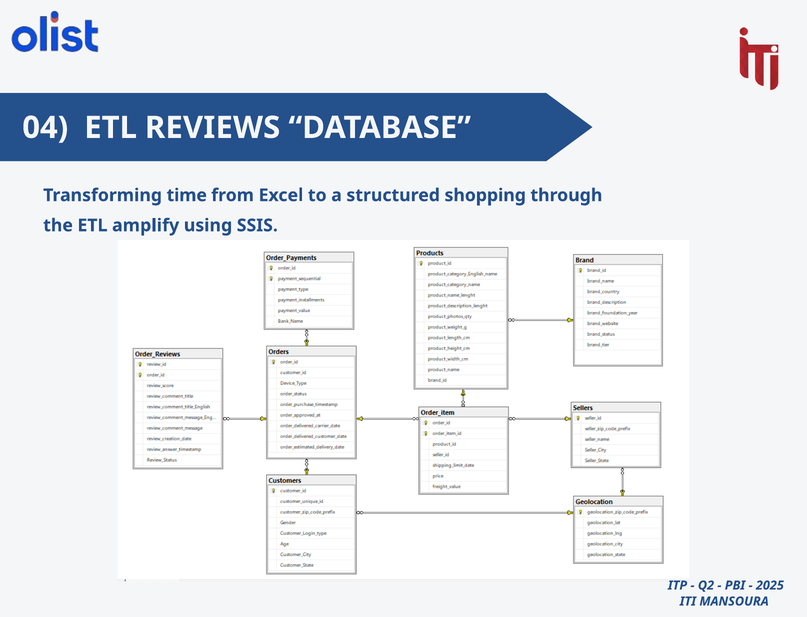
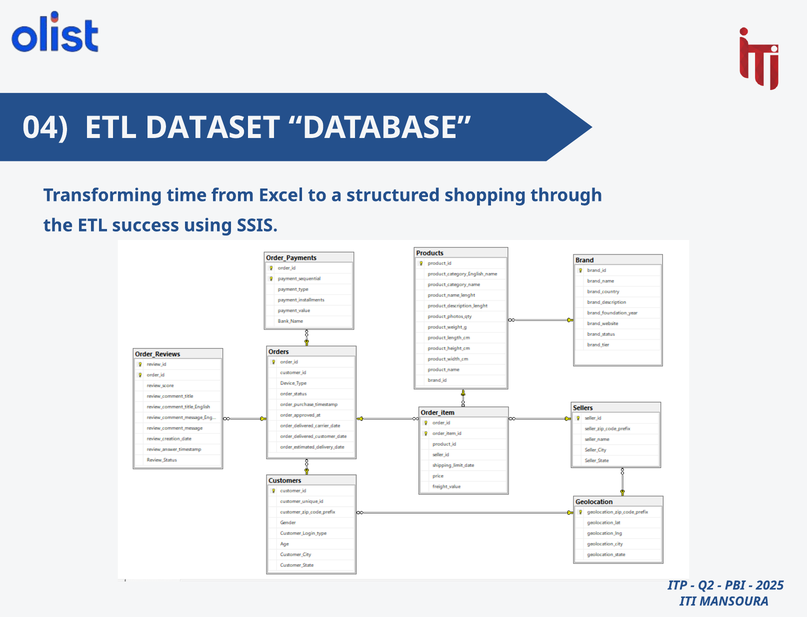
REVIEWS: REVIEWS -> DATASET
amplify: amplify -> success
